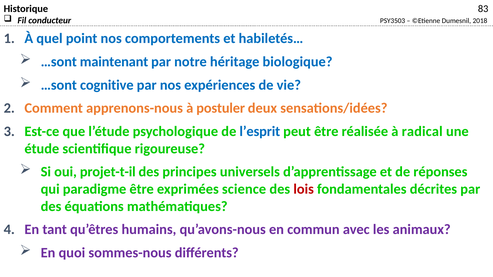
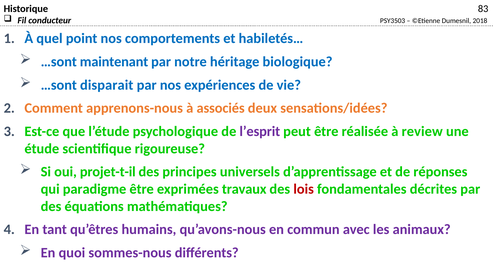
cognitive: cognitive -> disparait
postuler: postuler -> associés
l’esprit colour: blue -> purple
radical: radical -> review
science: science -> travaux
